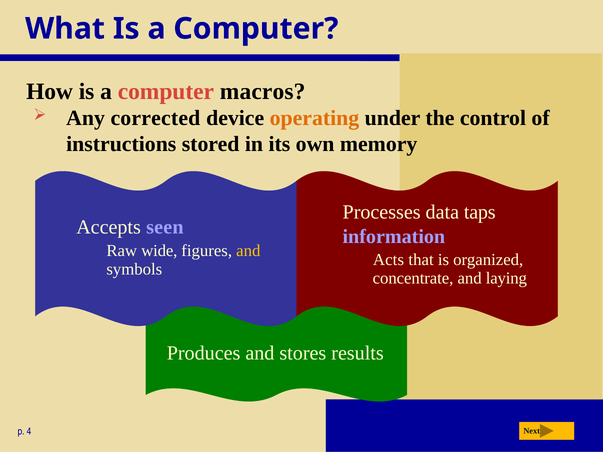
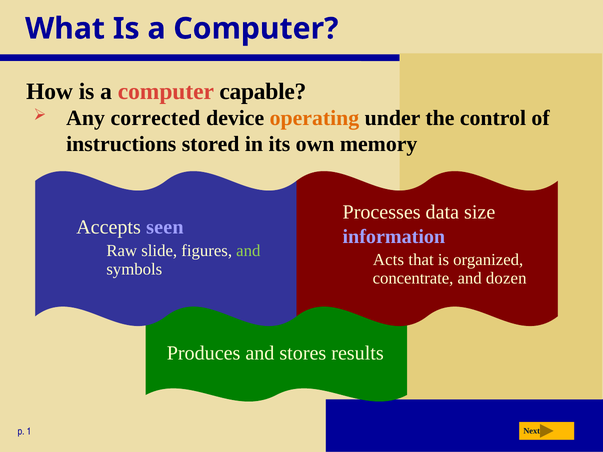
macros: macros -> capable
taps: taps -> size
wide: wide -> slide
and at (248, 251) colour: yellow -> light green
laying: laying -> dozen
4: 4 -> 1
